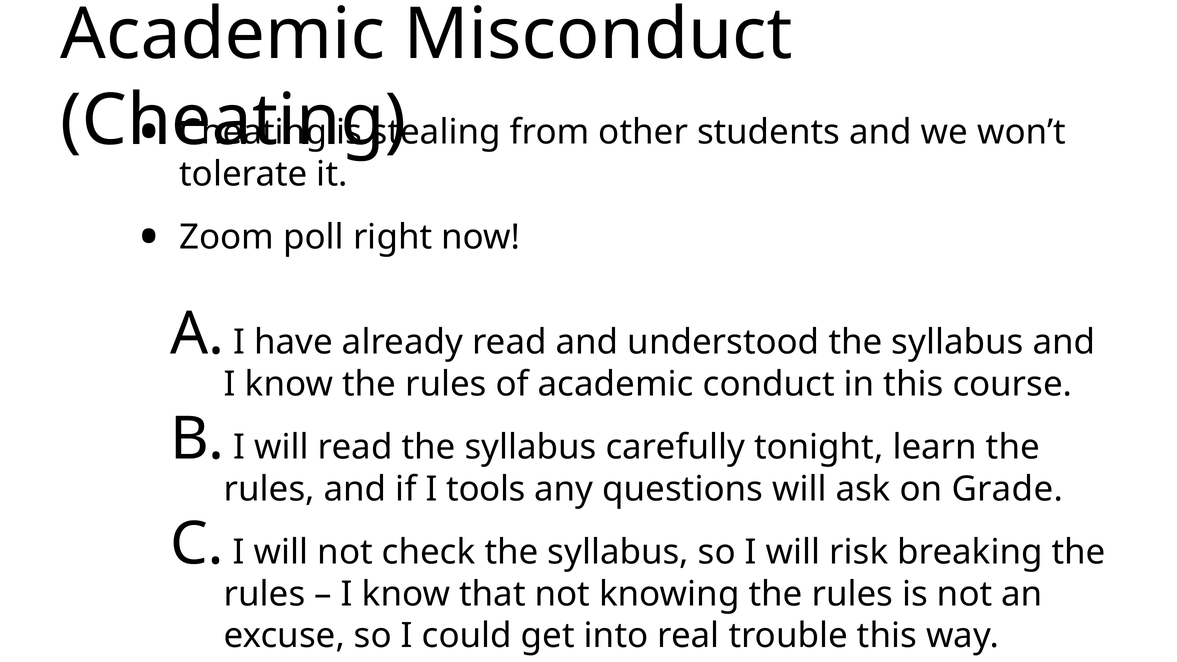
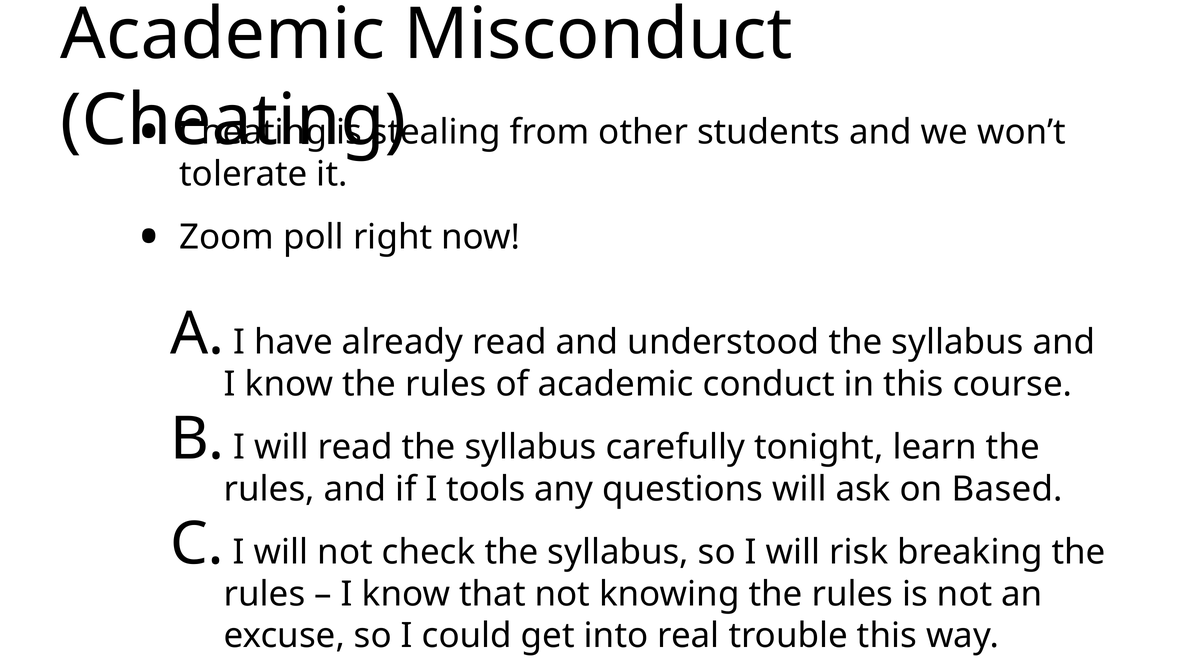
Grade: Grade -> Based
